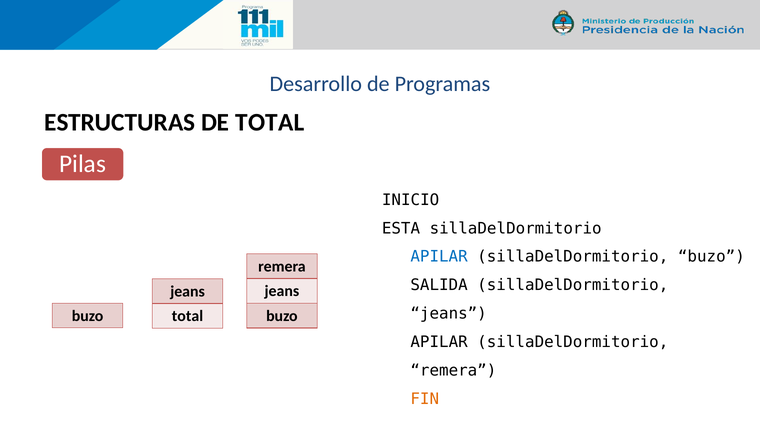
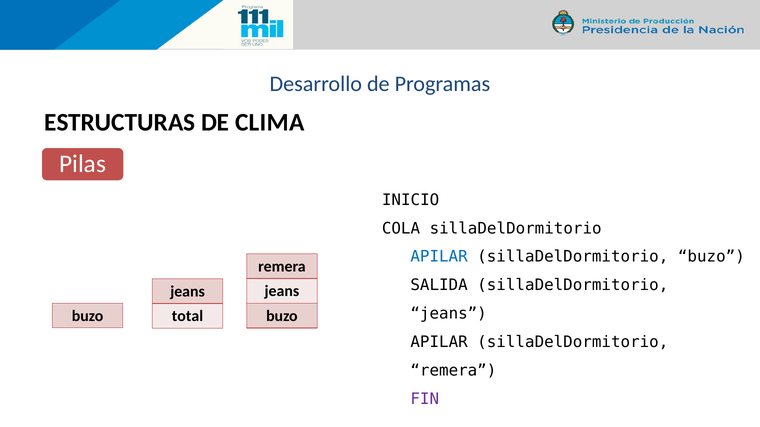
DE TOTAL: TOTAL -> CLIMA
ESTA: ESTA -> COLA
FIN colour: orange -> purple
